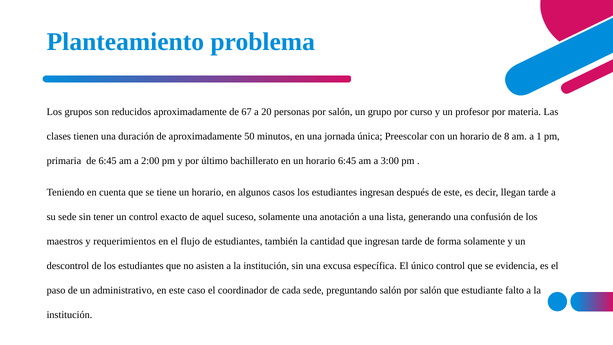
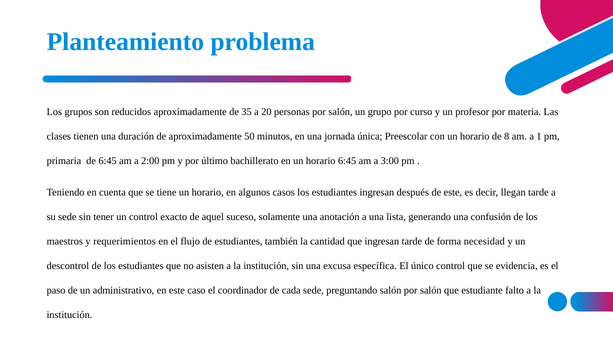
67: 67 -> 35
forma solamente: solamente -> necesidad
